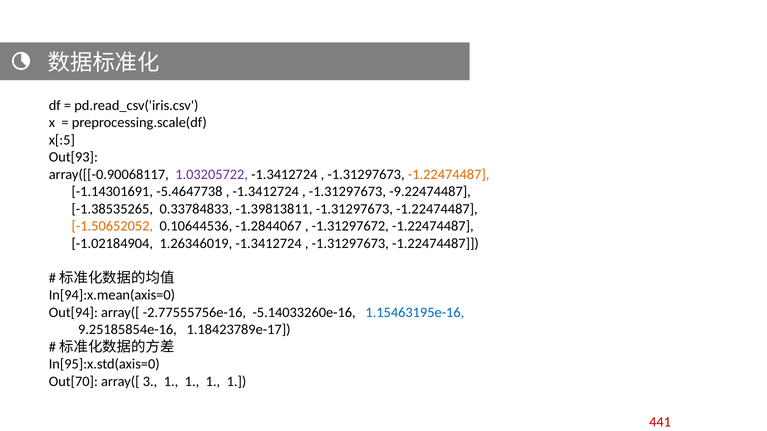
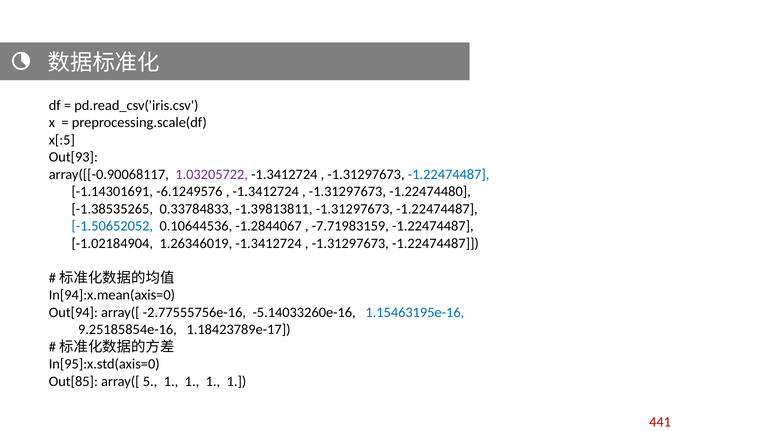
-1.22474487 at (449, 175) colour: orange -> blue
-5.4647738: -5.4647738 -> -6.1249576
-9.22474487: -9.22474487 -> -1.22474480
-1.50652052 colour: orange -> blue
-1.31297672: -1.31297672 -> -7.71983159
Out[70: Out[70 -> Out[85
3: 3 -> 5
